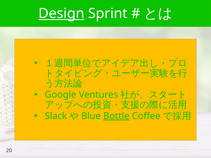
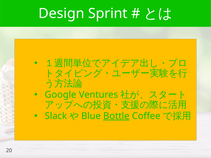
Design underline: present -> none
